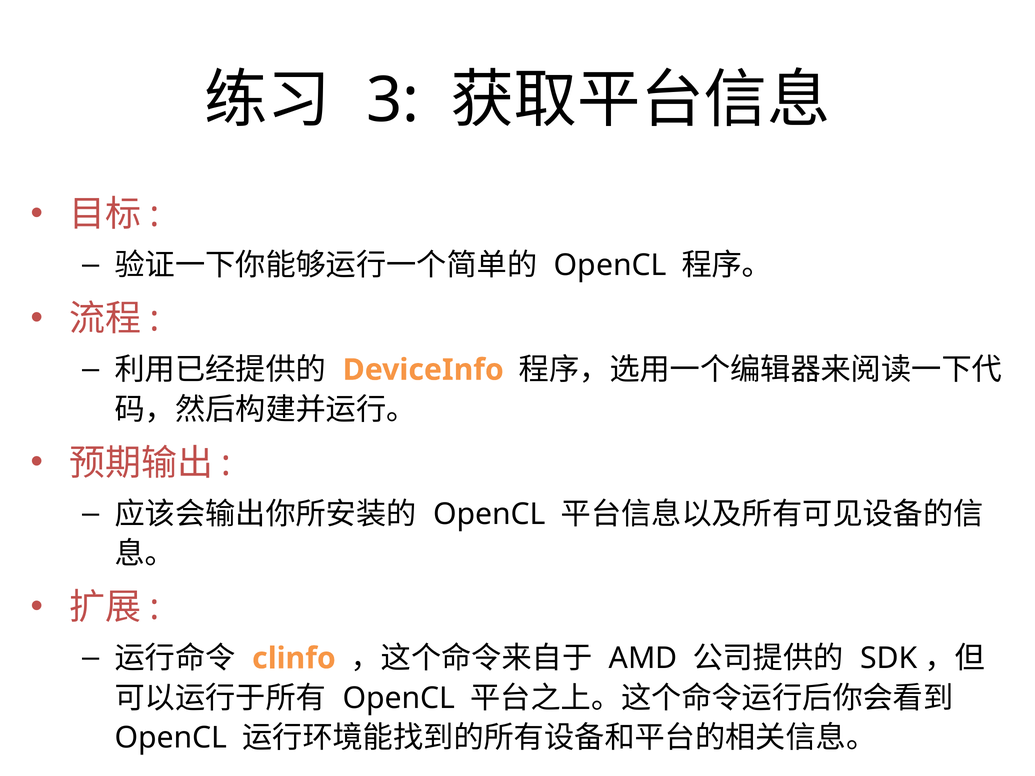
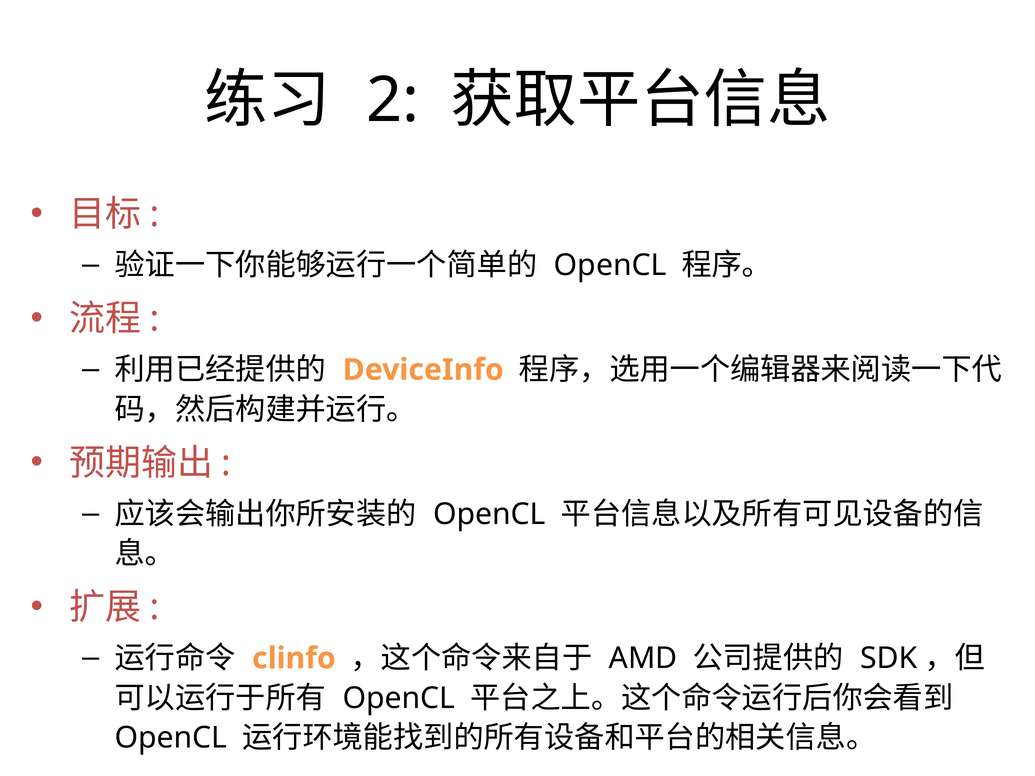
3: 3 -> 2
